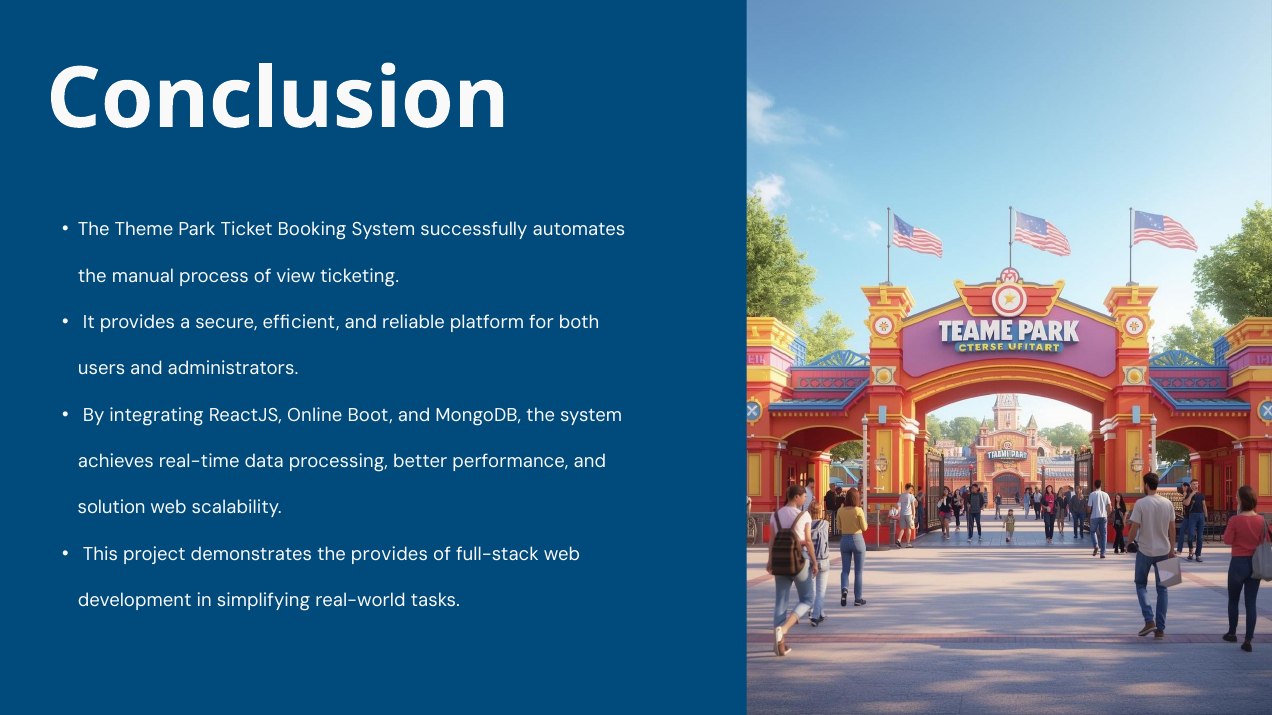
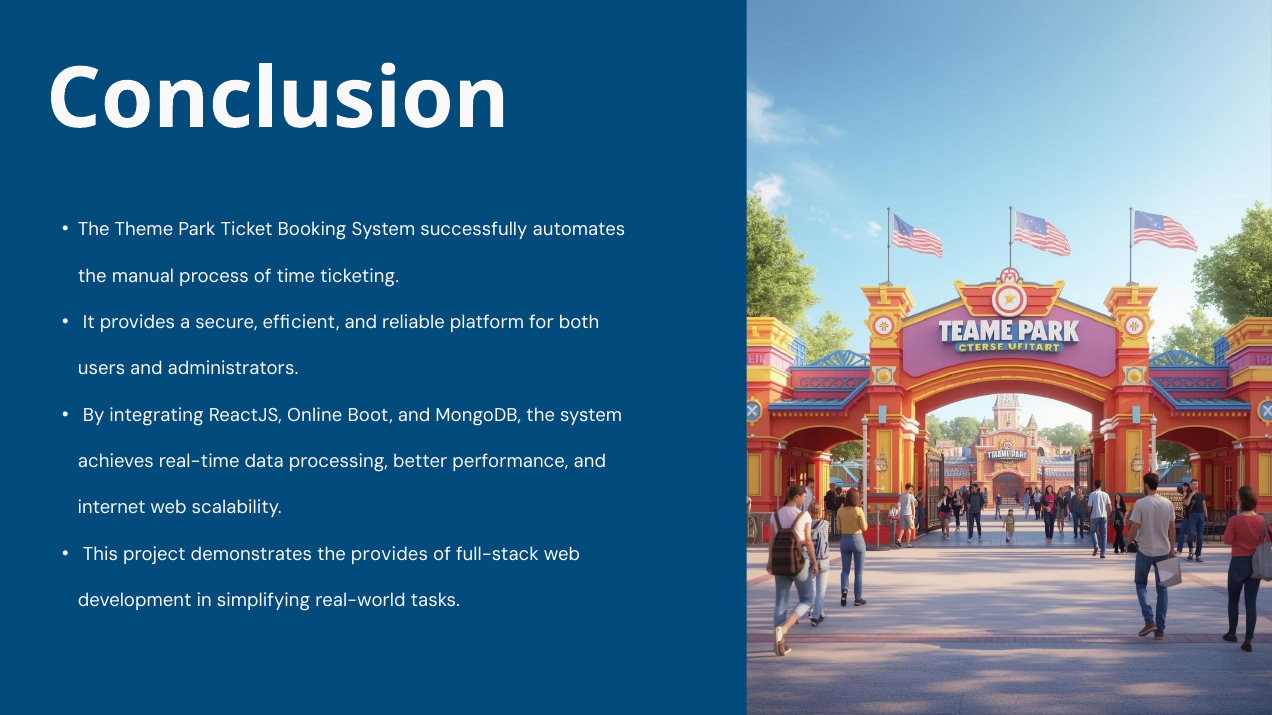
view: view -> time
solution: solution -> internet
